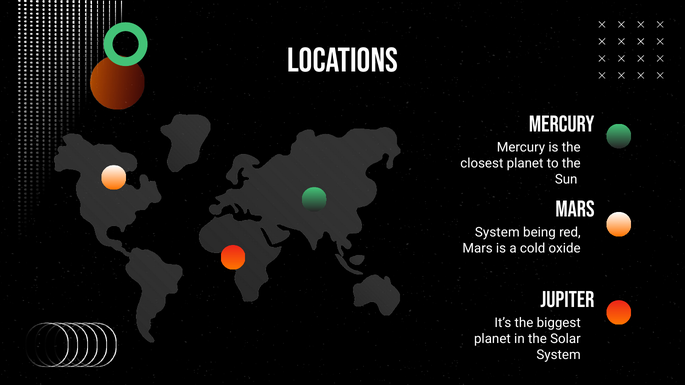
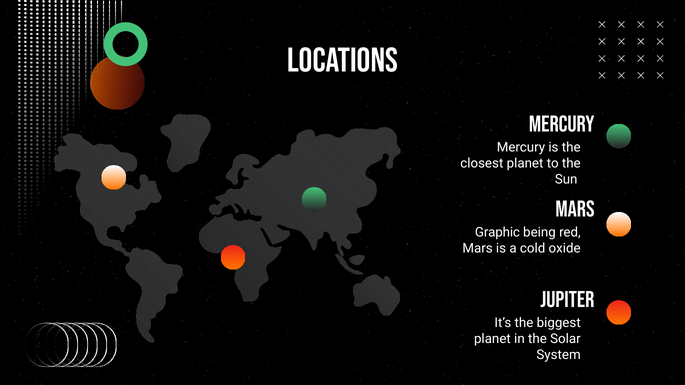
System at (497, 232): System -> Graphic
